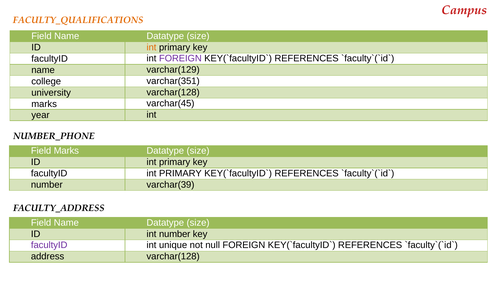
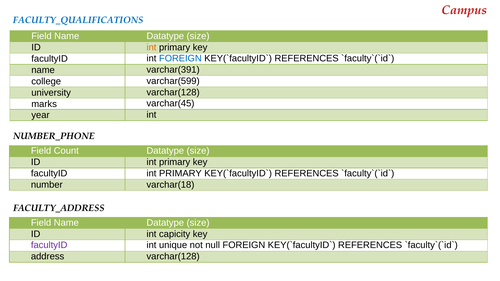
FACULTY_QUALIFICATIONS colour: orange -> blue
FOREIGN at (180, 59) colour: purple -> blue
varchar(129: varchar(129 -> varchar(391
varchar(351: varchar(351 -> varchar(599
Field Marks: Marks -> Count
varchar(39: varchar(39 -> varchar(18
int number: number -> capicity
